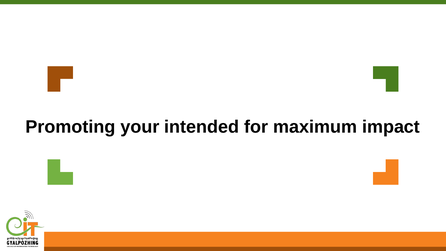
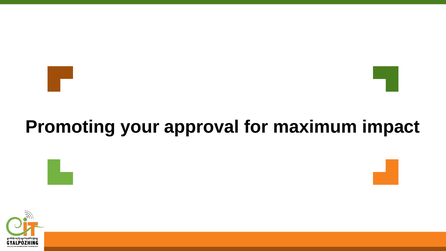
intended: intended -> approval
